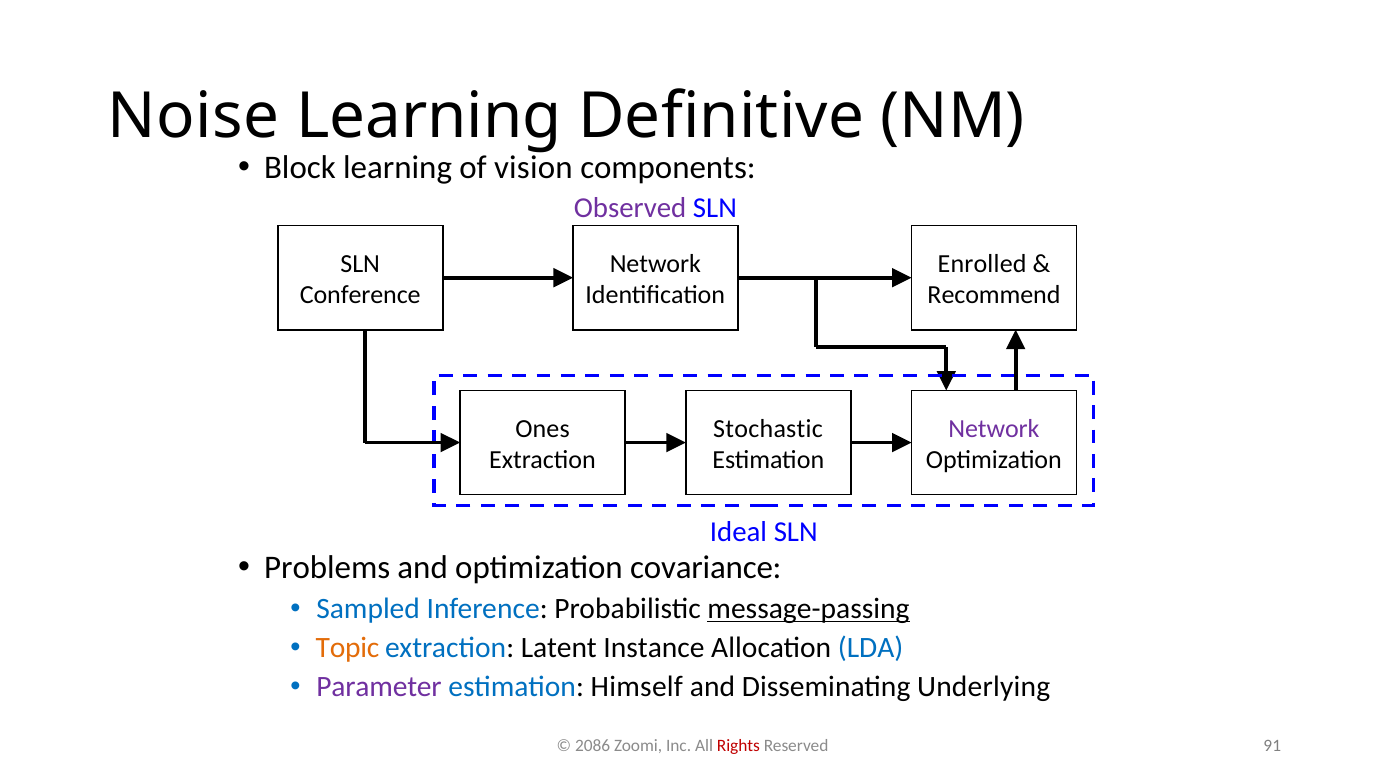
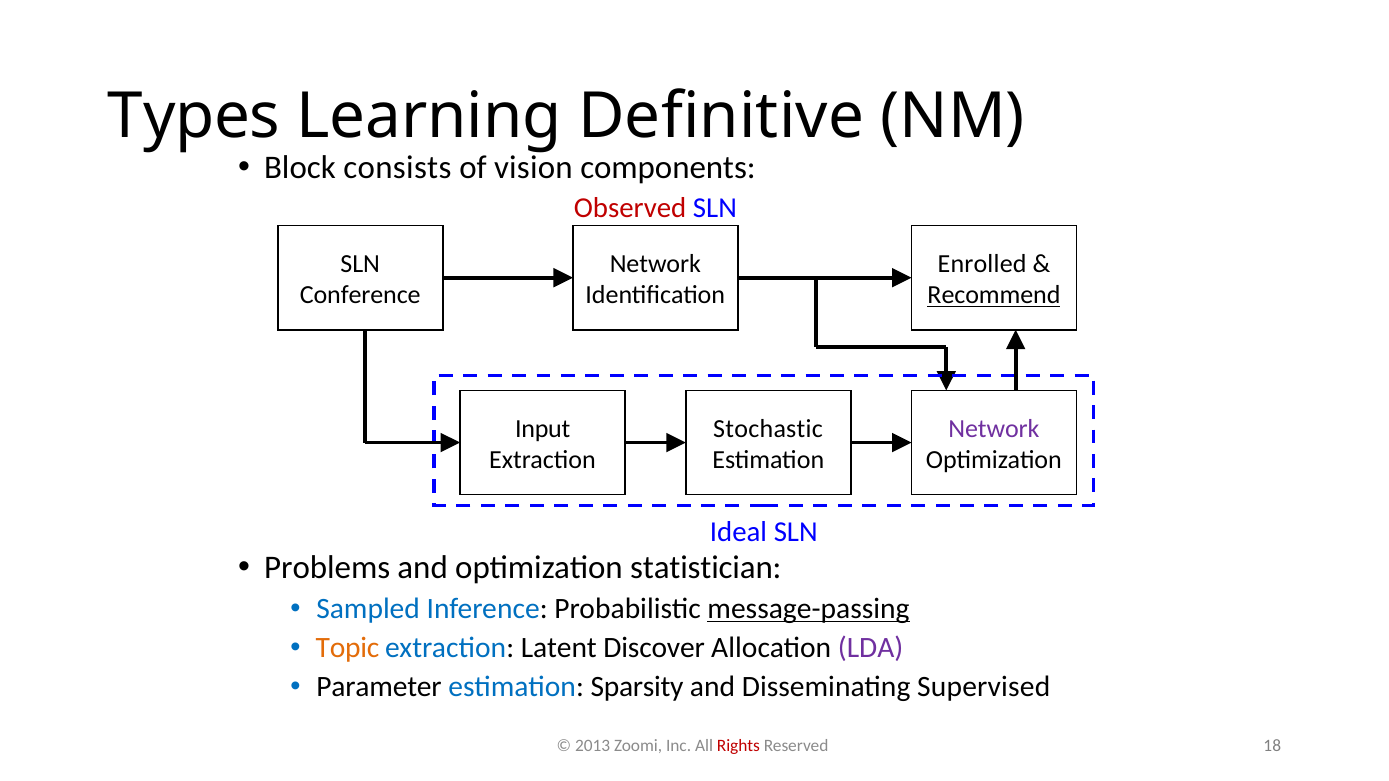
Noise: Noise -> Types
Block learning: learning -> consists
Observed colour: purple -> red
Recommend underline: none -> present
Ones: Ones -> Input
covariance: covariance -> statistician
Instance: Instance -> Discover
LDA colour: blue -> purple
Parameter colour: purple -> black
Himself: Himself -> Sparsity
Underlying: Underlying -> Supervised
2086: 2086 -> 2013
91: 91 -> 18
